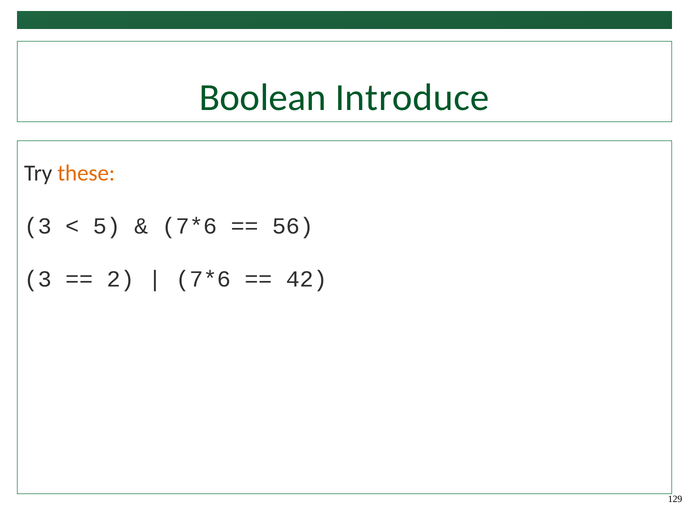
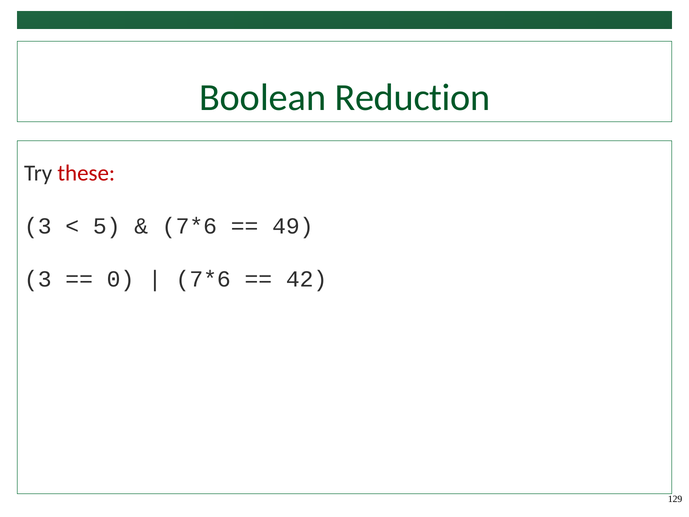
Introduce: Introduce -> Reduction
these colour: orange -> red
56: 56 -> 49
2: 2 -> 0
